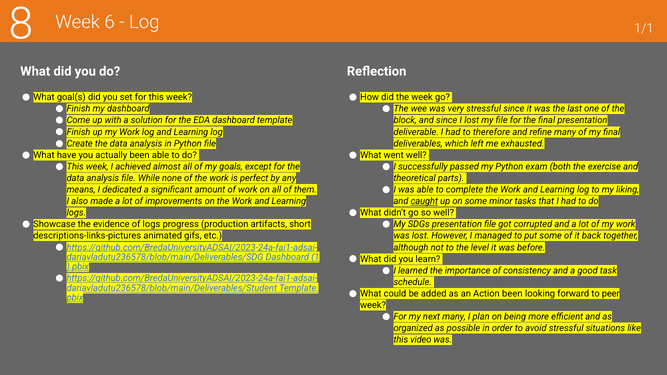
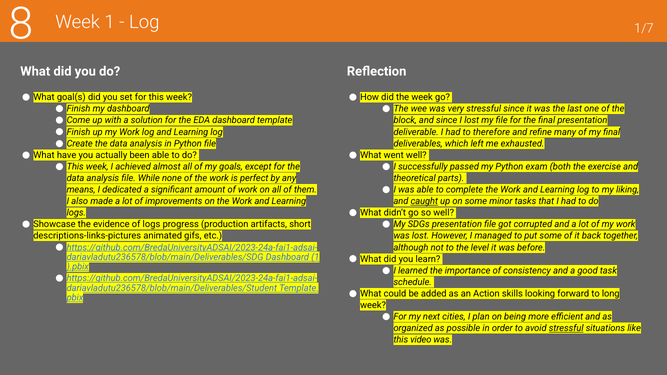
Week 6: 6 -> 1
1/1: 1/1 -> 1/7
Action been: been -> skills
peer: peer -> long
next many: many -> cities
stressful at (566, 328) underline: none -> present
